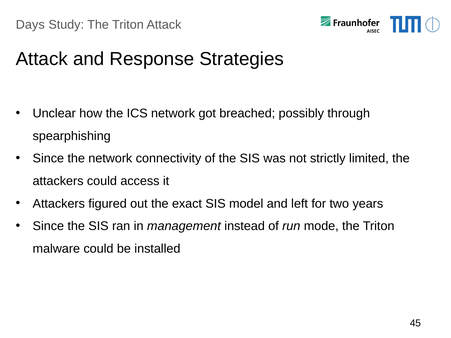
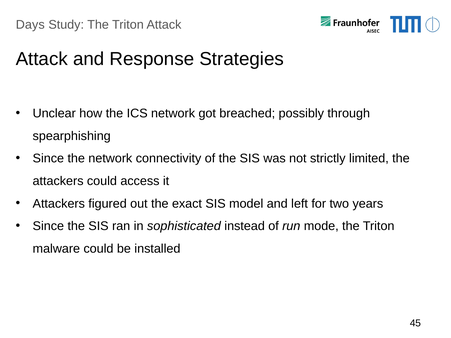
management: management -> sophisticated
